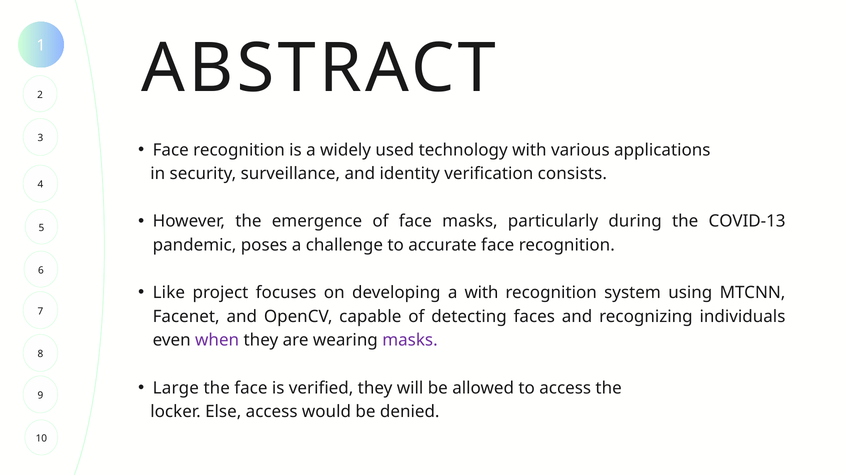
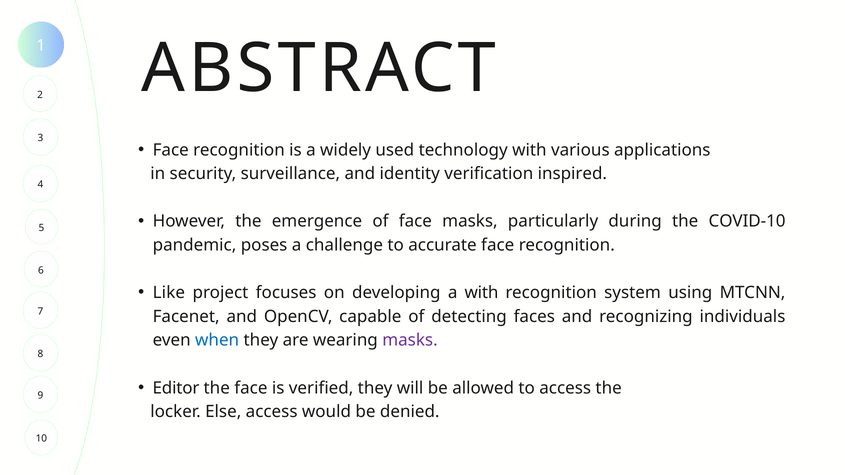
consists: consists -> inspired
COVID-13: COVID-13 -> COVID-10
when colour: purple -> blue
Large: Large -> Editor
